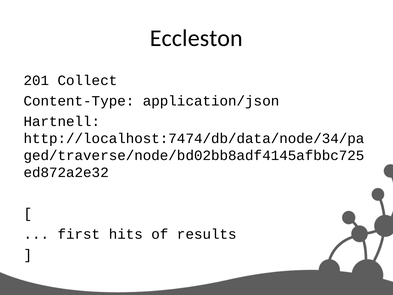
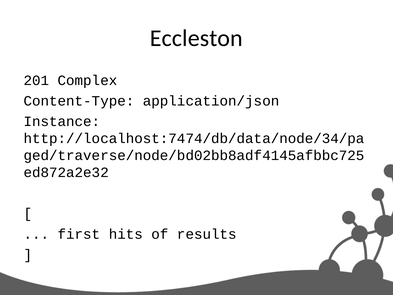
Collect: Collect -> Complex
Hartnell: Hartnell -> Instance
